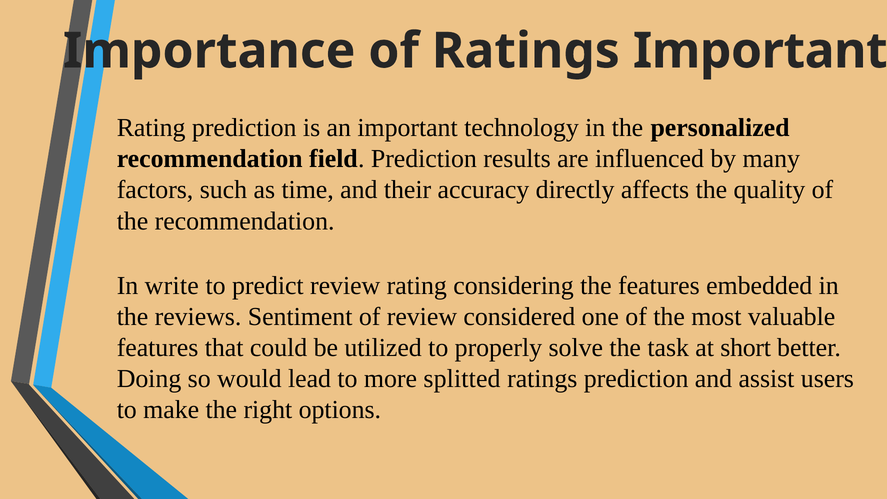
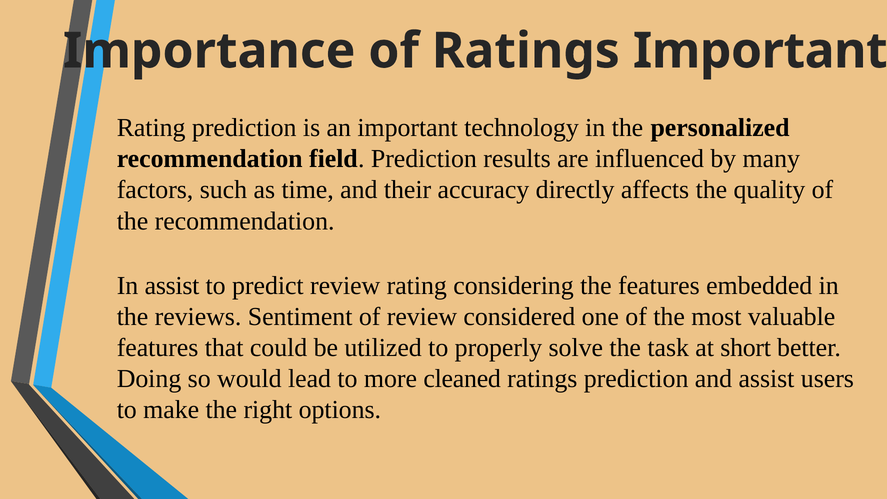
In write: write -> assist
splitted: splitted -> cleaned
